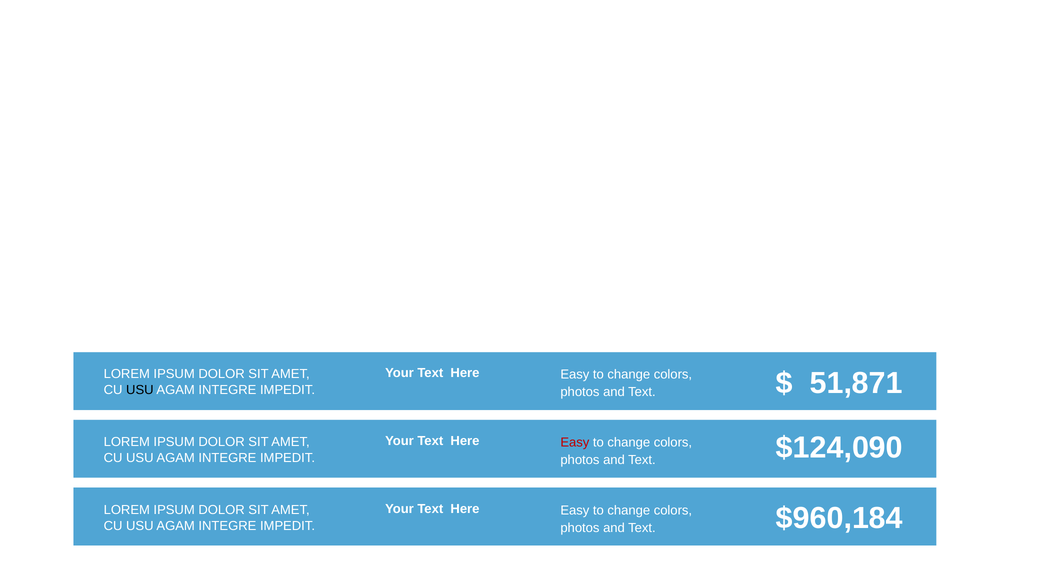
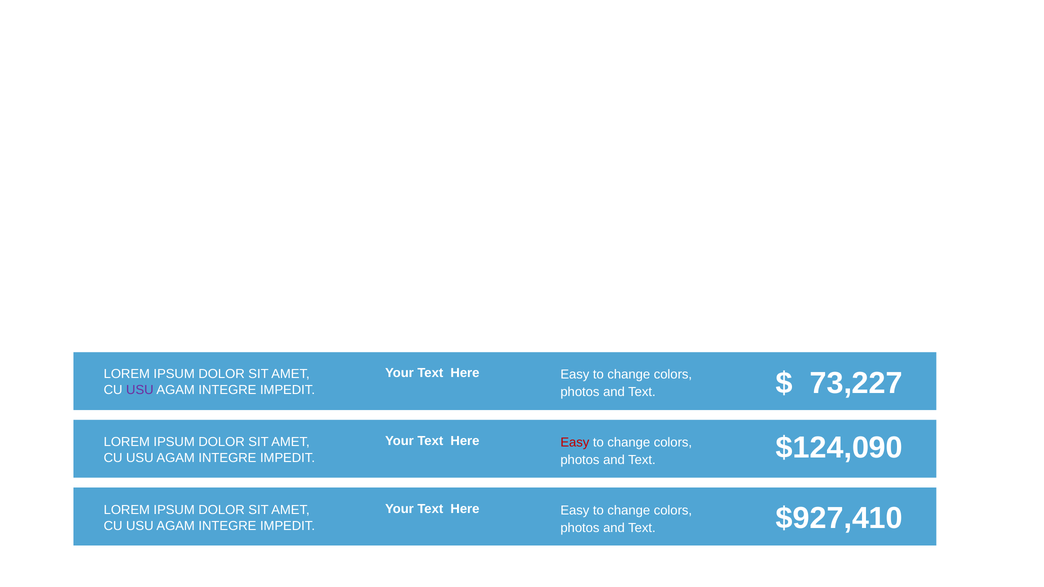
51,871: 51,871 -> 73,227
USU at (140, 390) colour: black -> purple
$960,184: $960,184 -> $927,410
